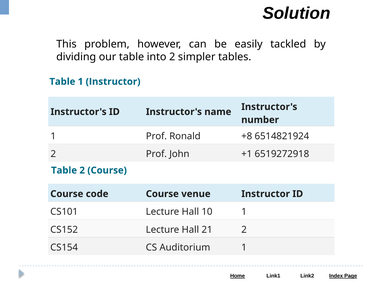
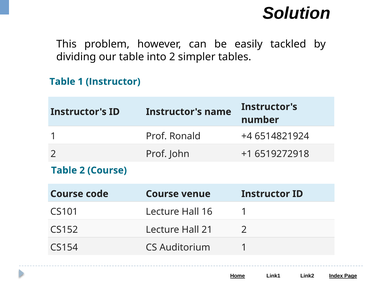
+8: +8 -> +4
10: 10 -> 16
